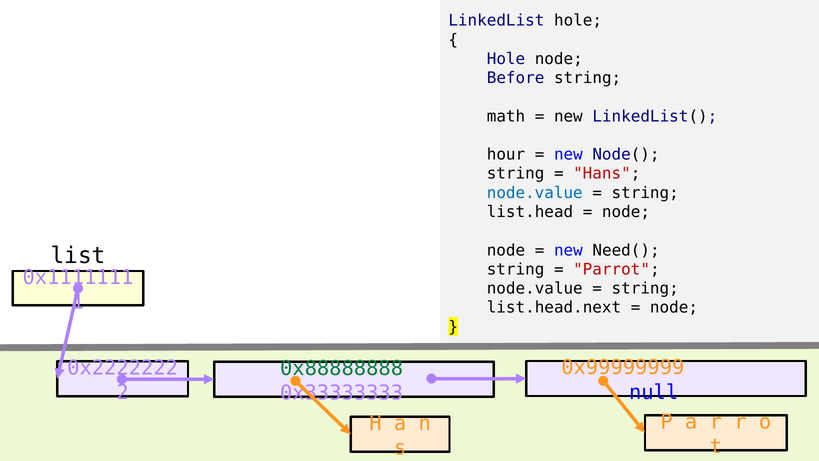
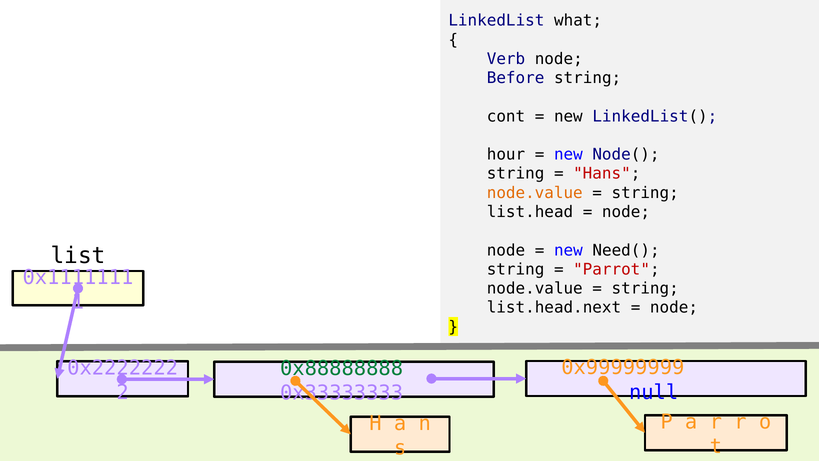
LinkedList hole: hole -> what
Hole at (506, 59): Hole -> Verb
math: math -> cont
node.value at (535, 193) colour: blue -> orange
